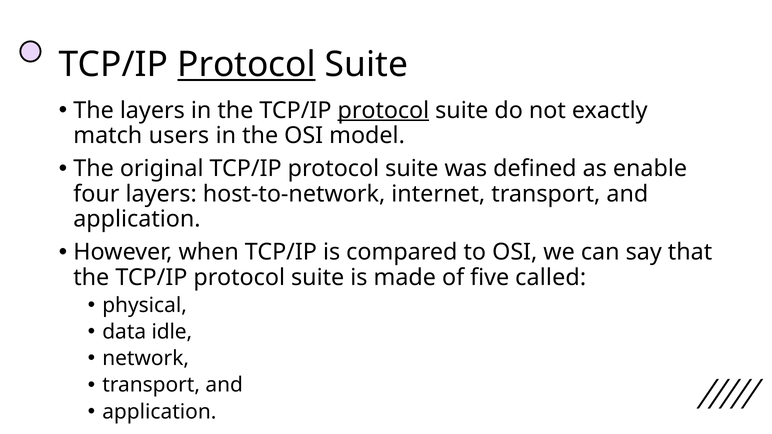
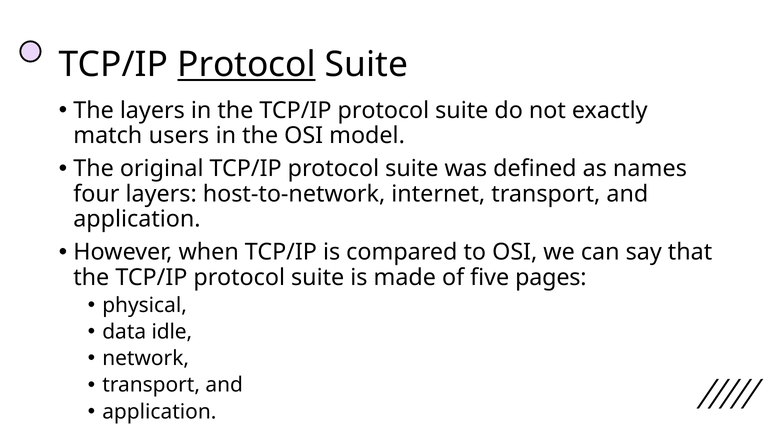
protocol at (383, 110) underline: present -> none
enable: enable -> names
called: called -> pages
